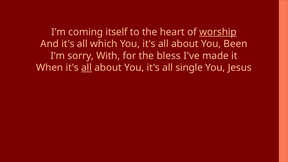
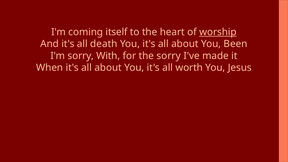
which: which -> death
the bless: bless -> sorry
all at (87, 68) underline: present -> none
single: single -> worth
